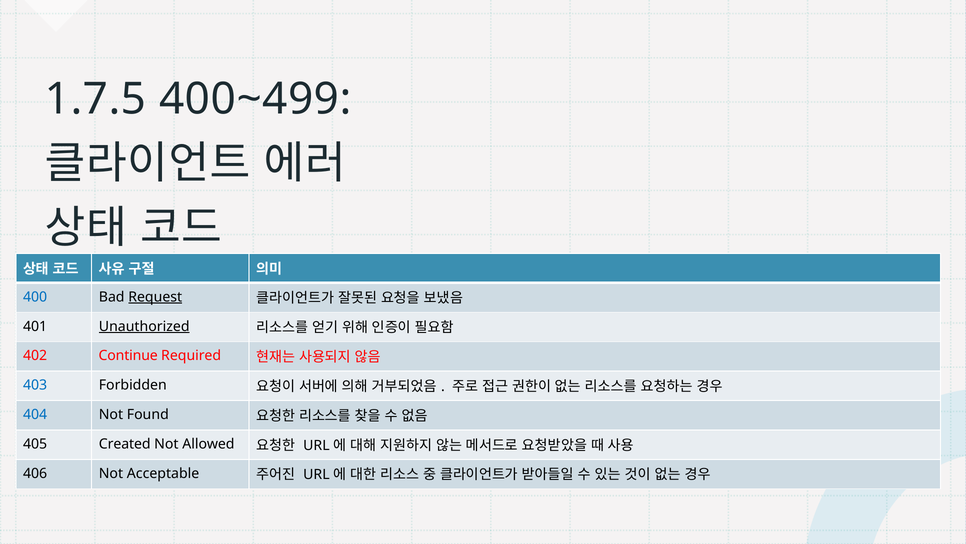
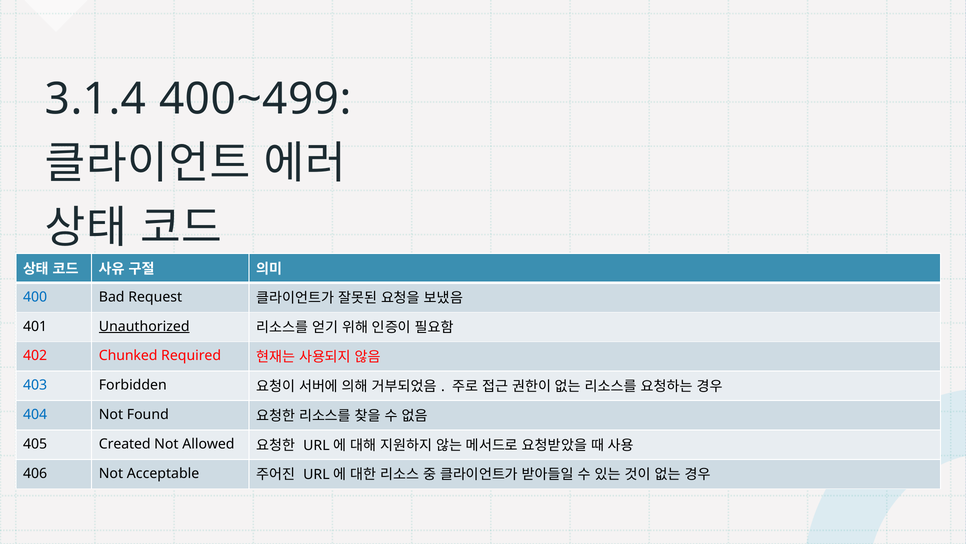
1.7.5: 1.7.5 -> 3.1.4
Request underline: present -> none
Continue: Continue -> Chunked
